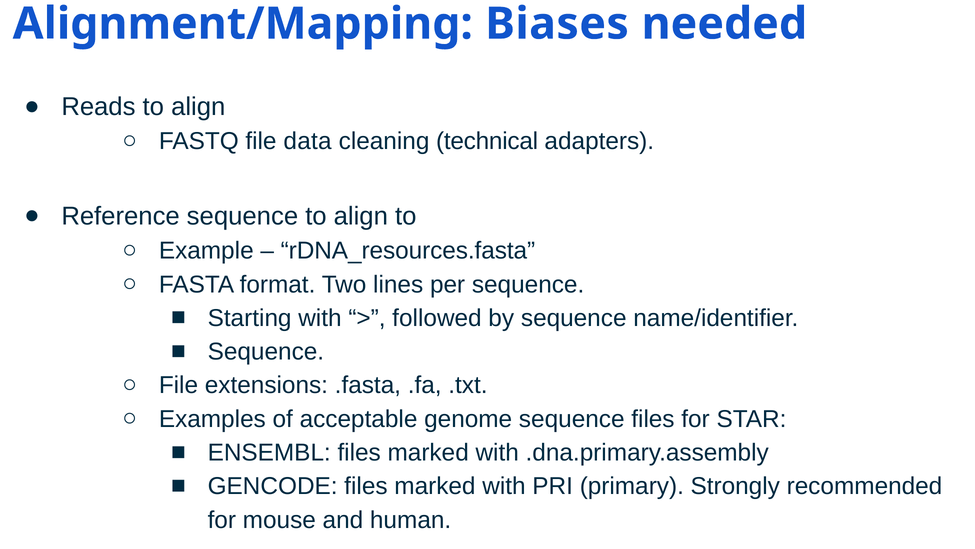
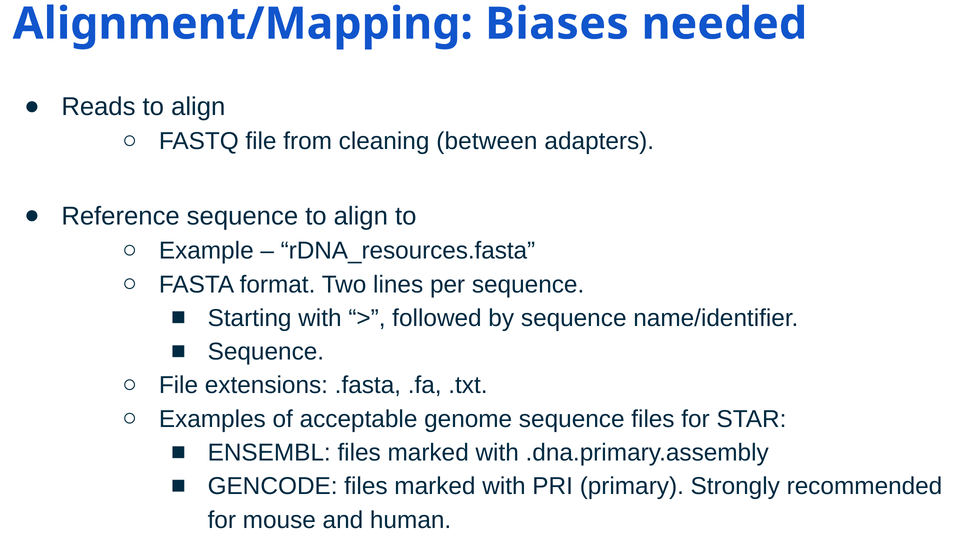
data: data -> from
technical: technical -> between
